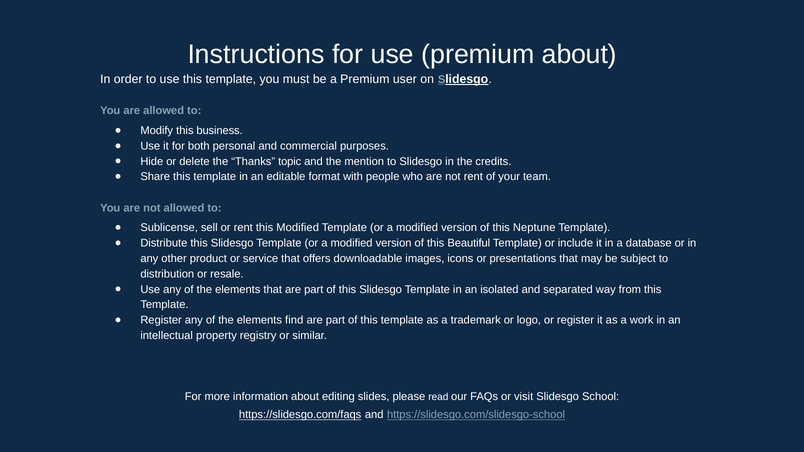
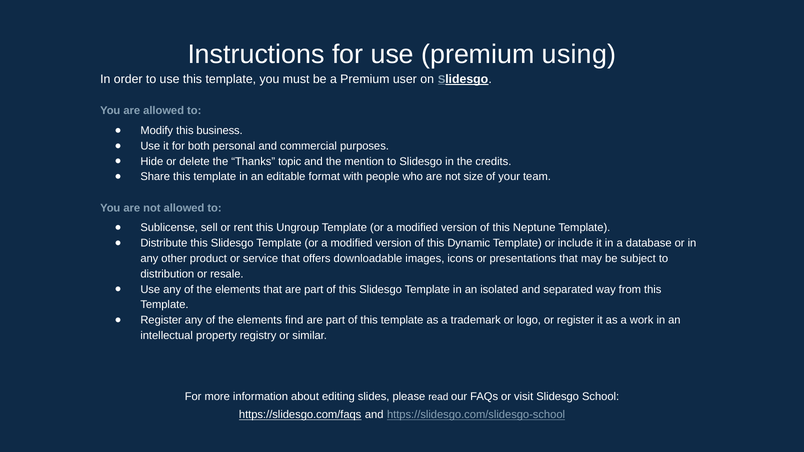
premium about: about -> using
not rent: rent -> size
this Modified: Modified -> Ungroup
Beautiful: Beautiful -> Dynamic
